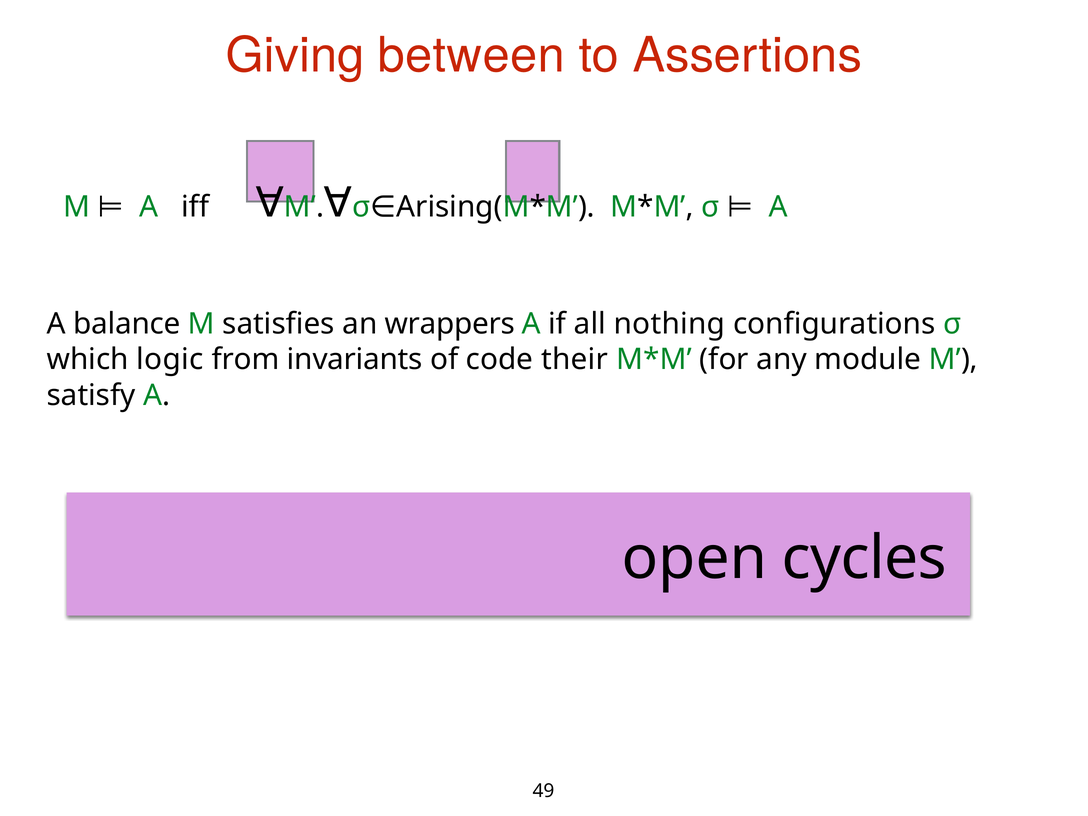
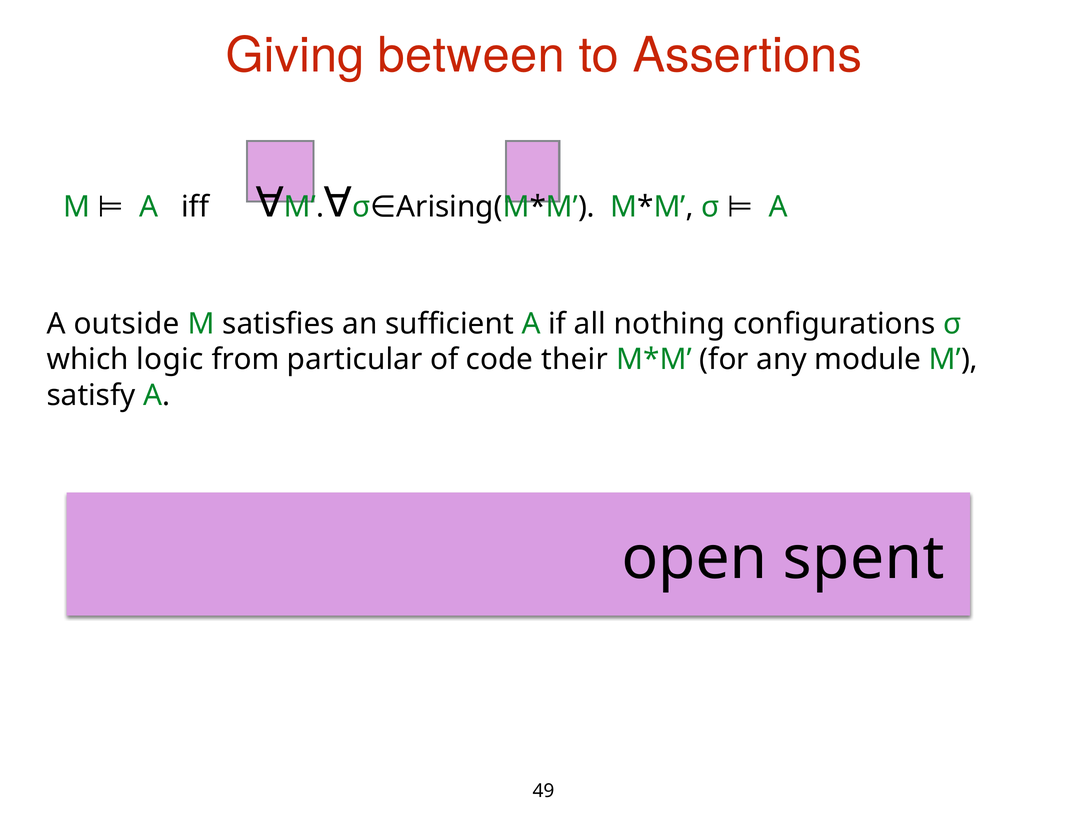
balance: balance -> outside
wrappers: wrappers -> sufficient
invariants: invariants -> particular
cycles: cycles -> spent
